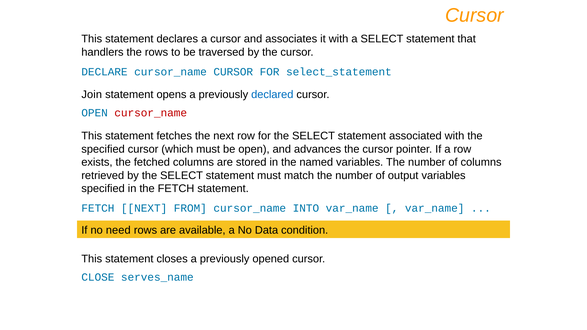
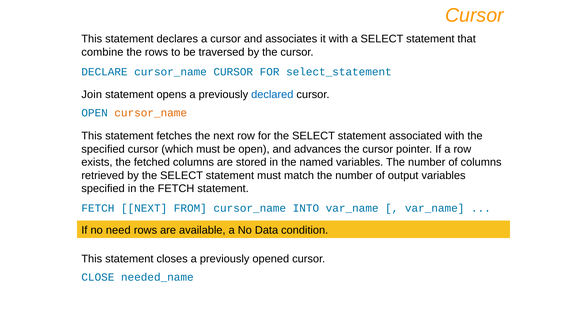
handlers: handlers -> combine
cursor_name at (151, 113) colour: red -> orange
serves_name: serves_name -> needed_name
